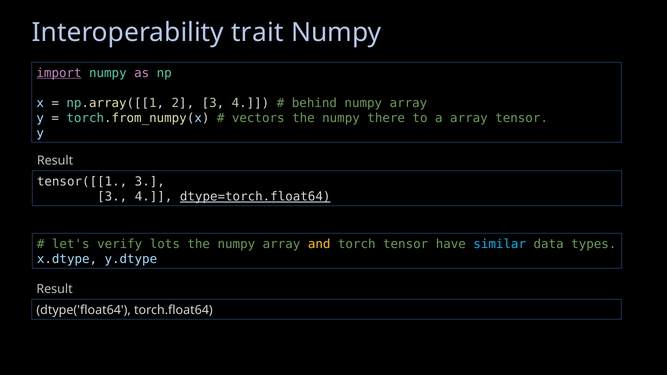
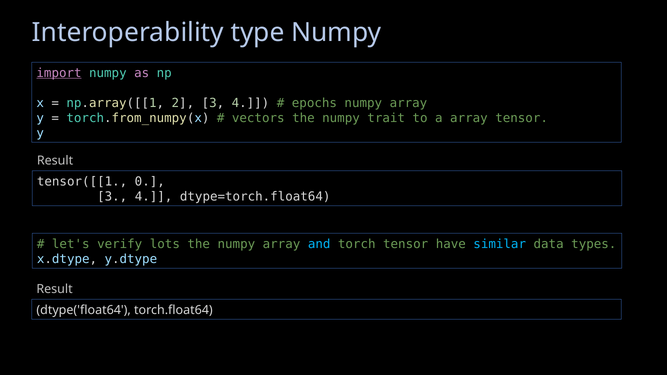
trait: trait -> type
behind: behind -> epochs
there: there -> trait
tensor([[1 3: 3 -> 0
dtype=torch.float64 underline: present -> none
and colour: yellow -> light blue
